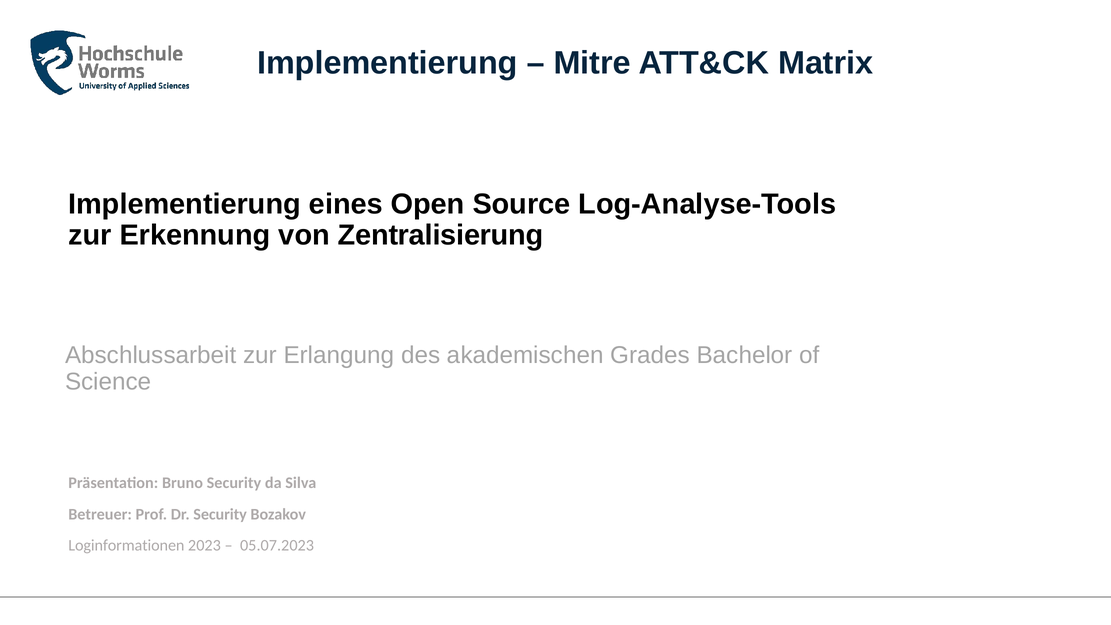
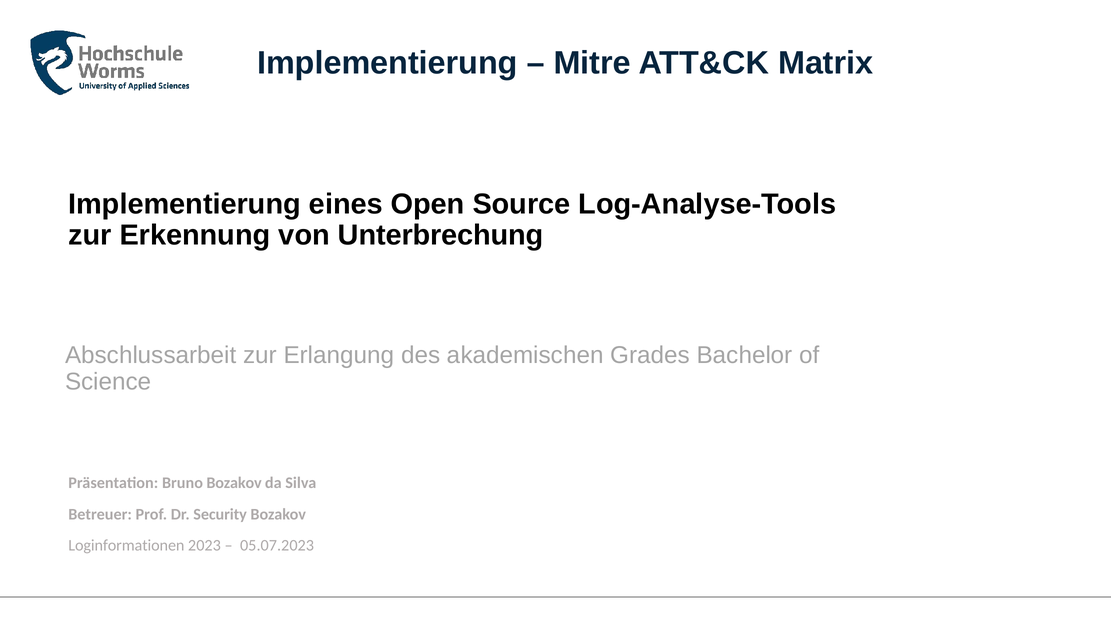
Zentralisierung: Zentralisierung -> Unterbrechung
Bruno Security: Security -> Bozakov
